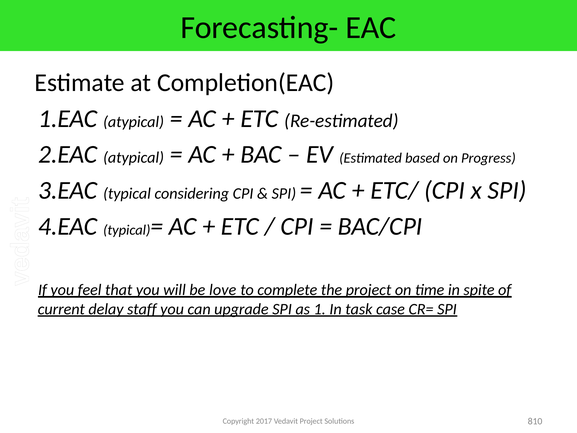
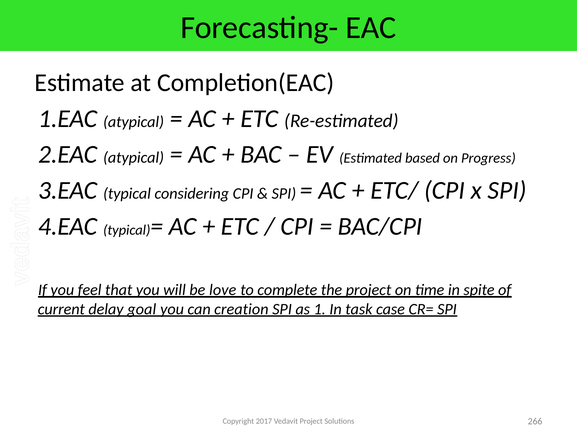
staff: staff -> goal
upgrade: upgrade -> creation
810: 810 -> 266
